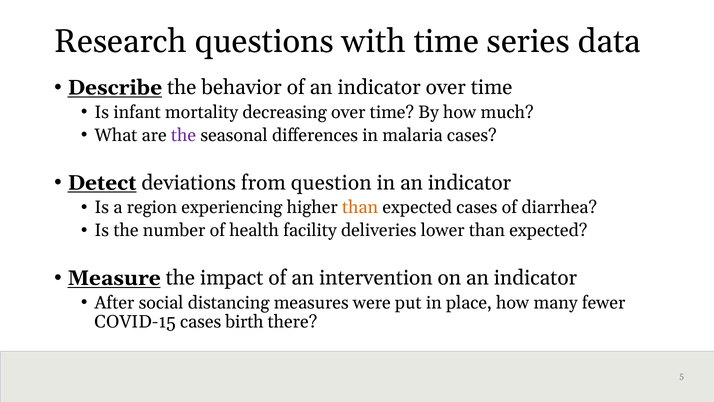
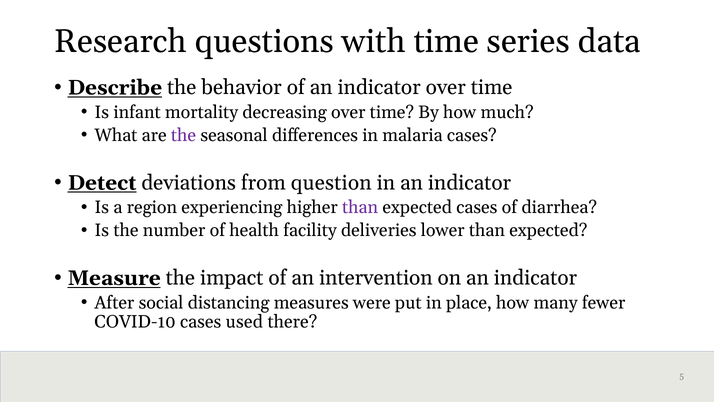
than at (360, 207) colour: orange -> purple
COVID-15: COVID-15 -> COVID-10
birth: birth -> used
